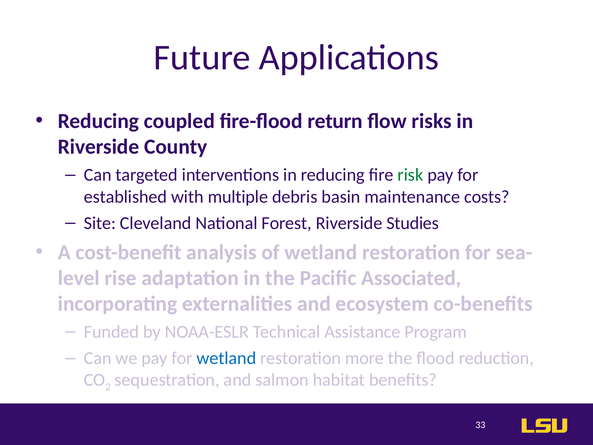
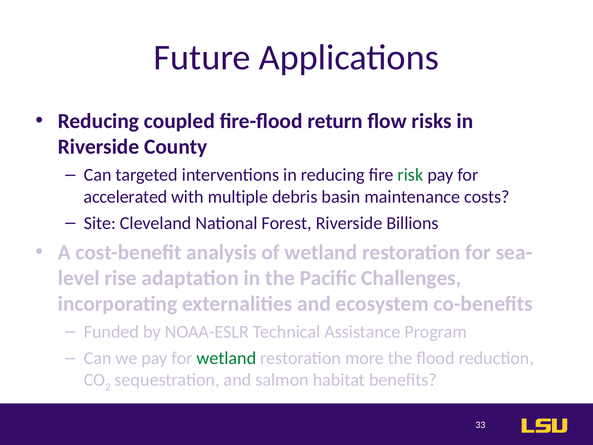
established: established -> accelerated
Studies: Studies -> Billions
Associated: Associated -> Challenges
wetland at (226, 358) colour: blue -> green
